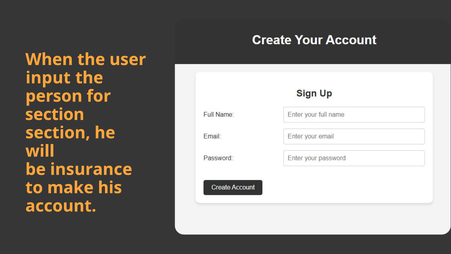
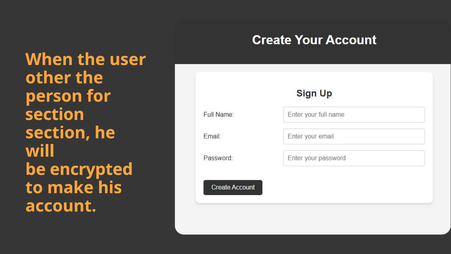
input: input -> other
insurance: insurance -> encrypted
